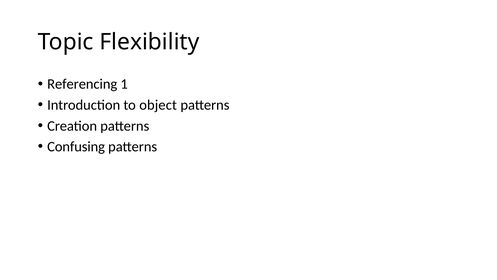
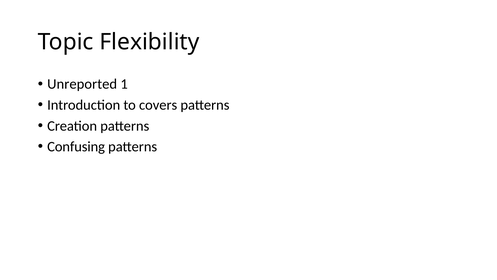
Referencing: Referencing -> Unreported
object: object -> covers
